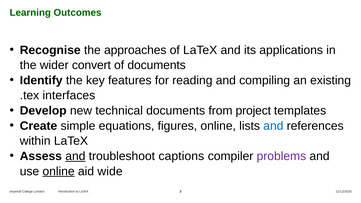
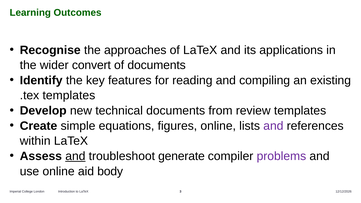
.tex interfaces: interfaces -> templates
project: project -> review
and at (273, 126) colour: blue -> purple
captions: captions -> generate
online at (59, 171) underline: present -> none
wide: wide -> body
